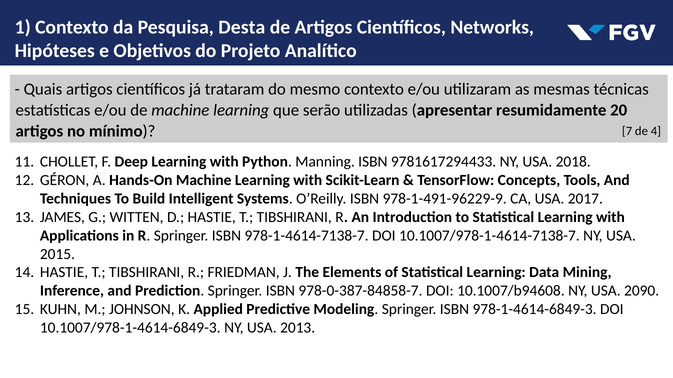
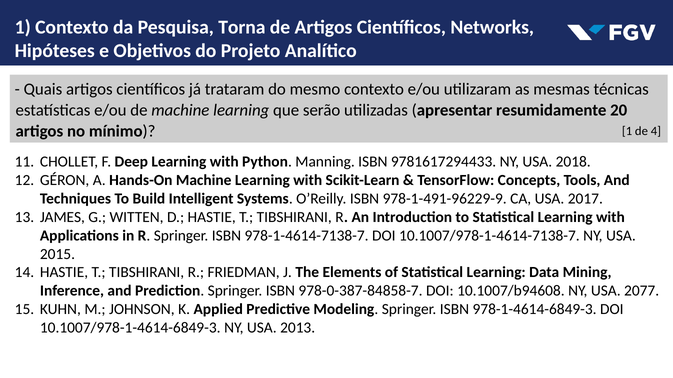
Desta: Desta -> Torna
7 at (627, 131): 7 -> 1
2090: 2090 -> 2077
